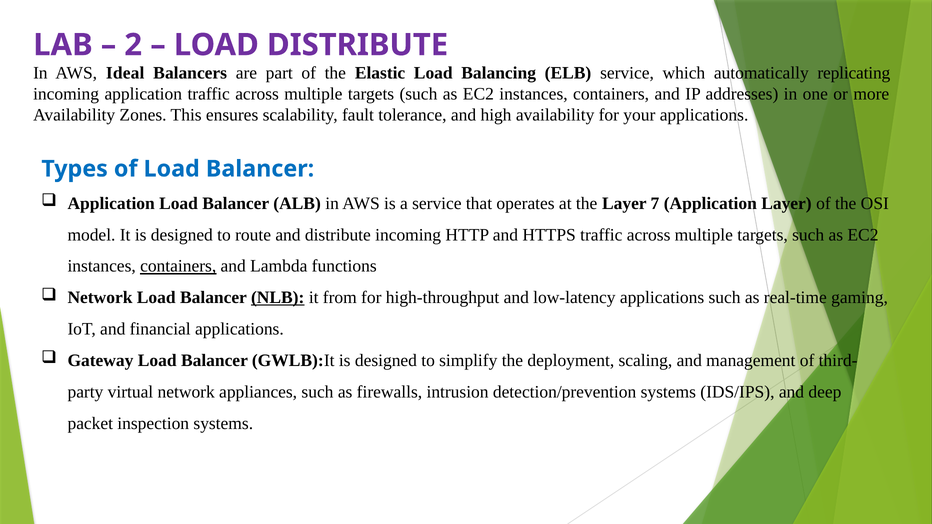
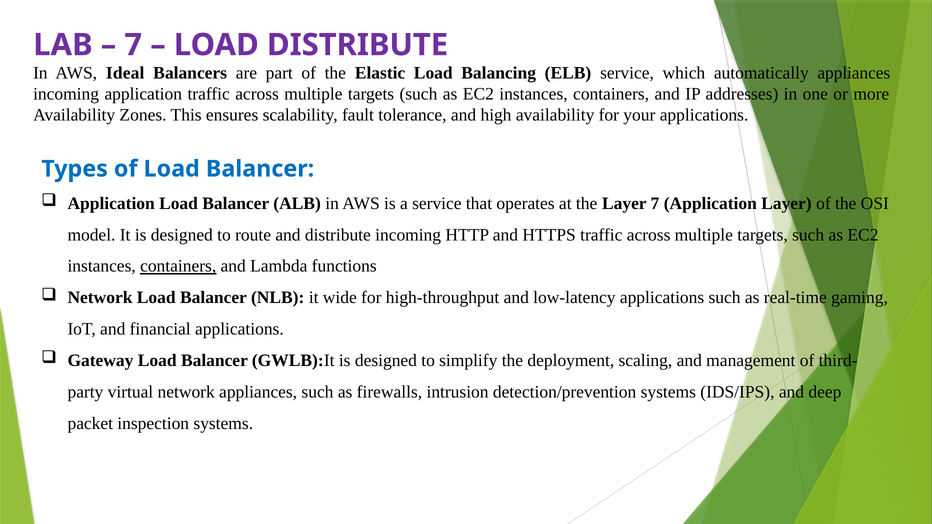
2 at (133, 45): 2 -> 7
automatically replicating: replicating -> appliances
NLB underline: present -> none
from: from -> wide
